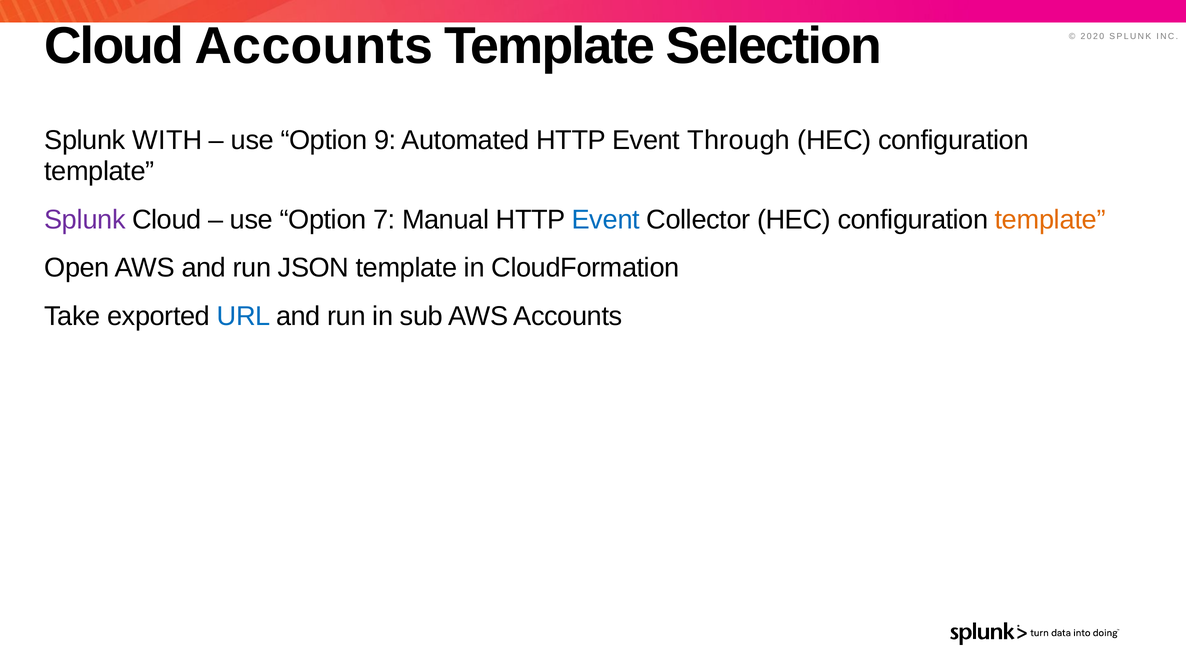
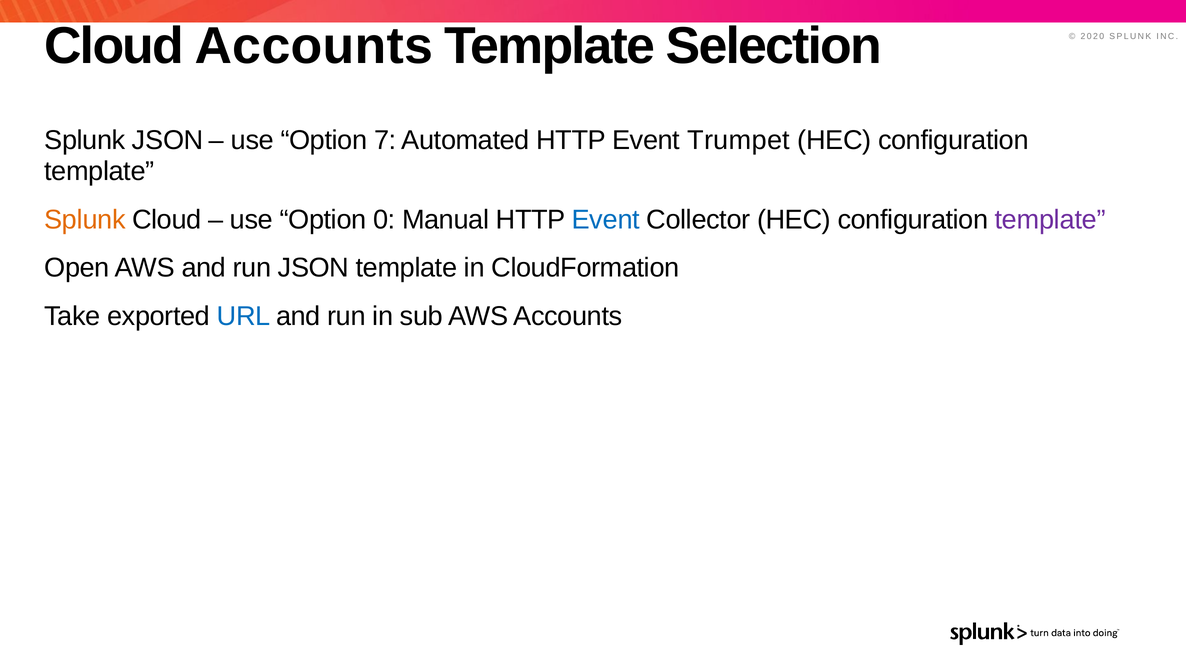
Splunk WITH: WITH -> JSON
9: 9 -> 7
Through: Through -> Trumpet
Splunk at (85, 220) colour: purple -> orange
7: 7 -> 0
template at (1050, 220) colour: orange -> purple
